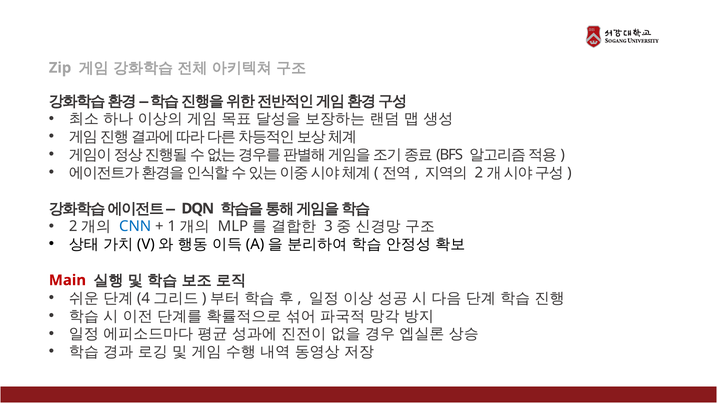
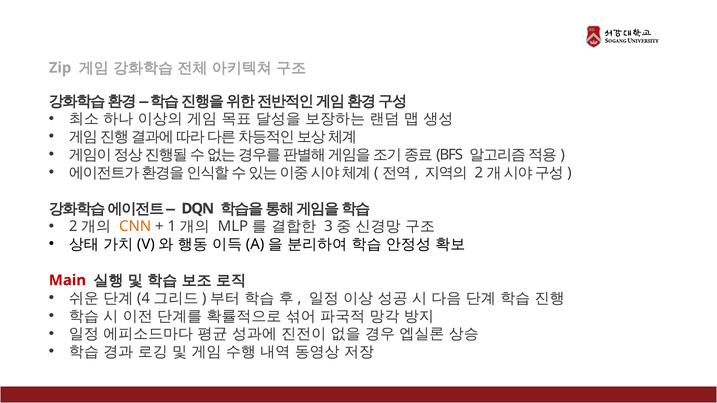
CNN colour: blue -> orange
